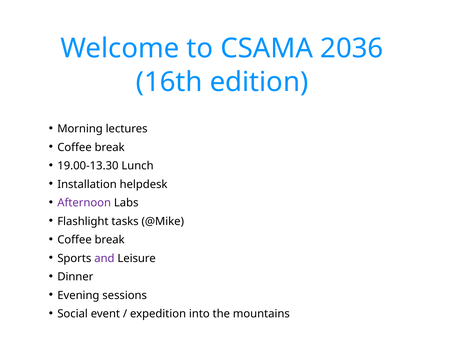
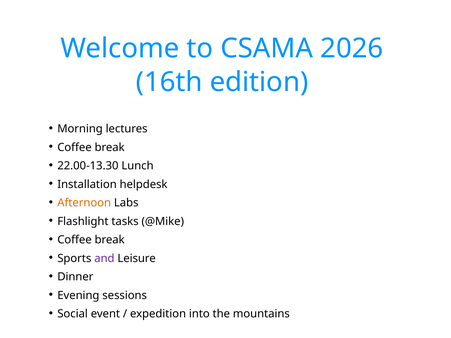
2036: 2036 -> 2026
19.00-13.30: 19.00-13.30 -> 22.00-13.30
Afternoon colour: purple -> orange
